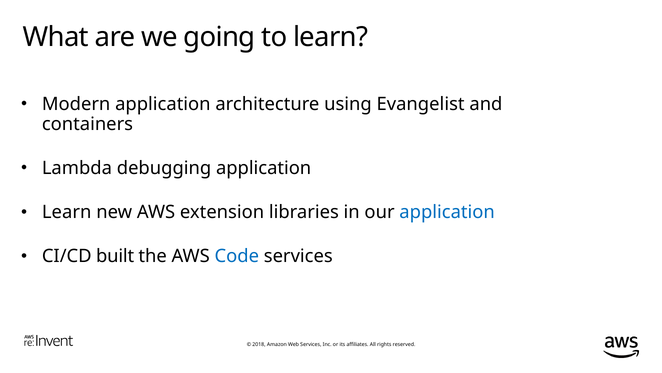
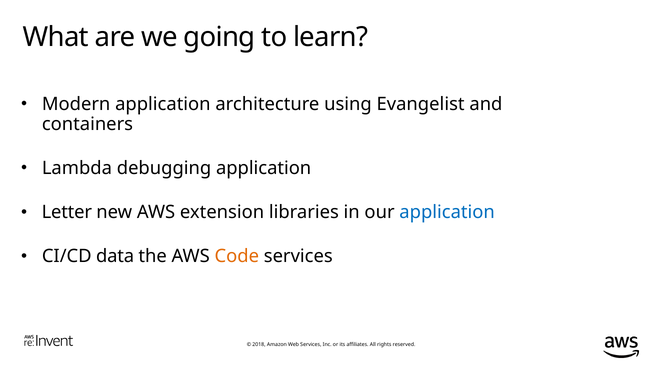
Learn at (67, 212): Learn -> Letter
built: built -> data
Code colour: blue -> orange
